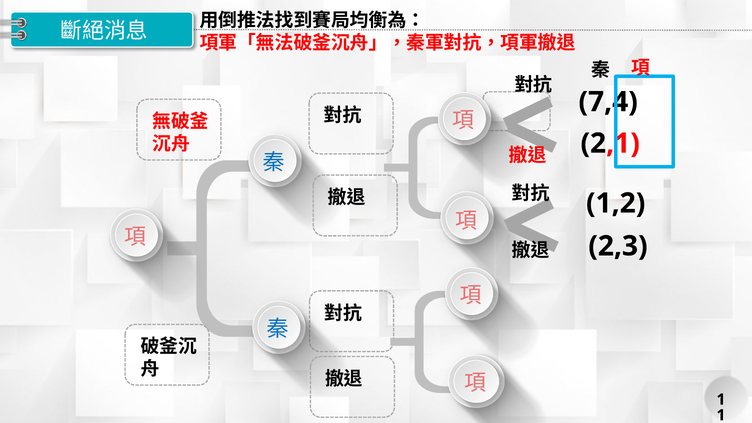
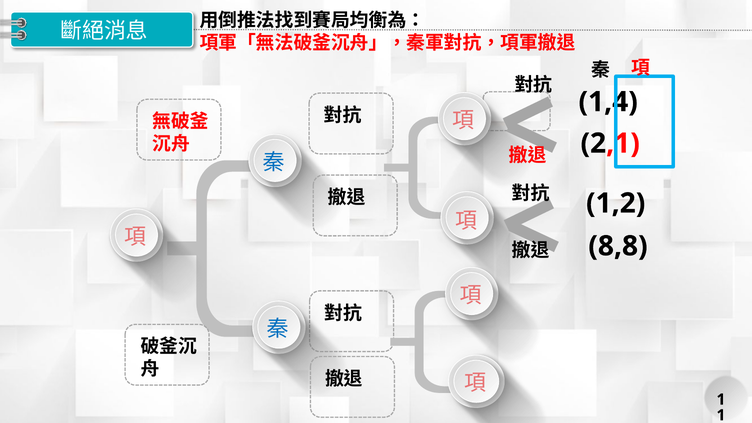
7,4: 7,4 -> 1,4
2,3: 2,3 -> 8,8
